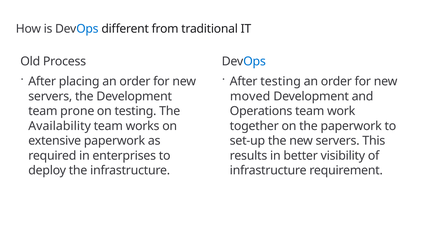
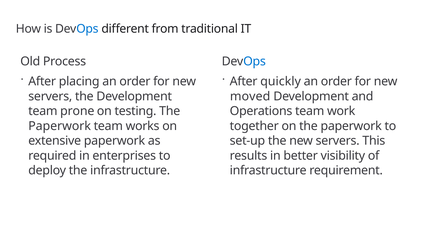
After testing: testing -> quickly
Availability at (60, 126): Availability -> Paperwork
